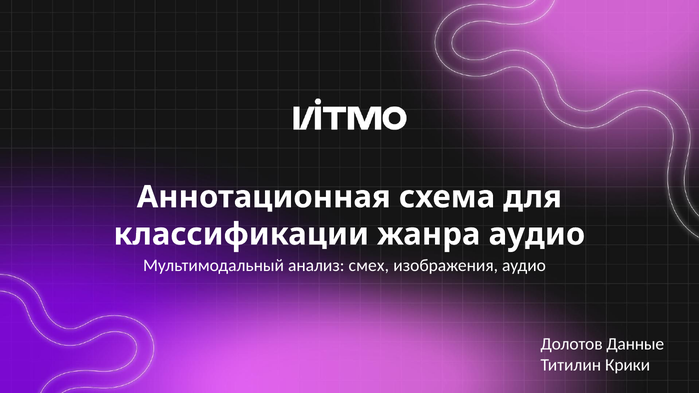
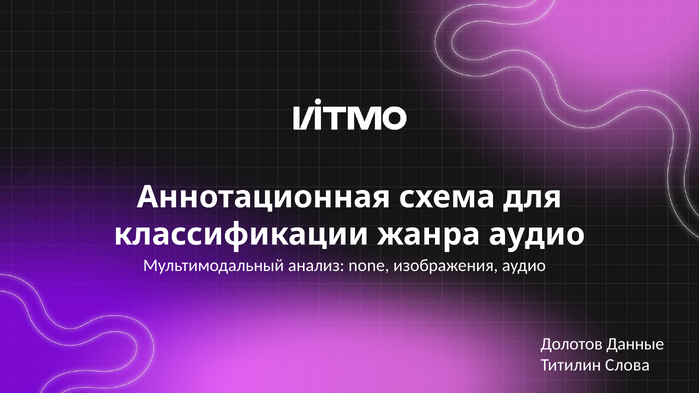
смех: смех -> none
Крики: Крики -> Слова
